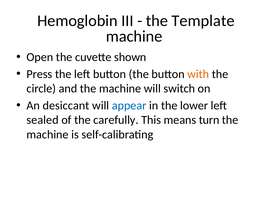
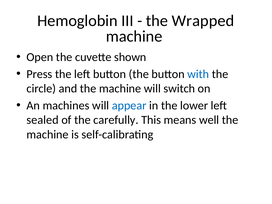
Template: Template -> Wrapped
with colour: orange -> blue
desiccant: desiccant -> machines
turn: turn -> well
